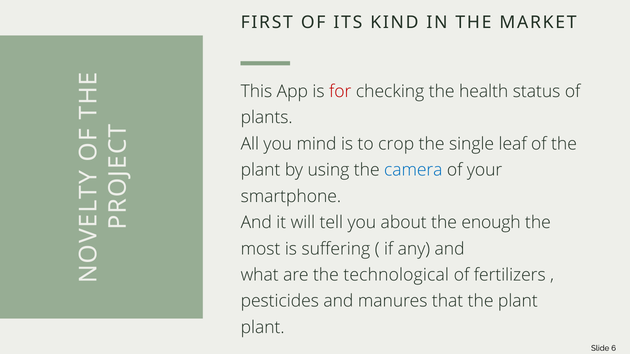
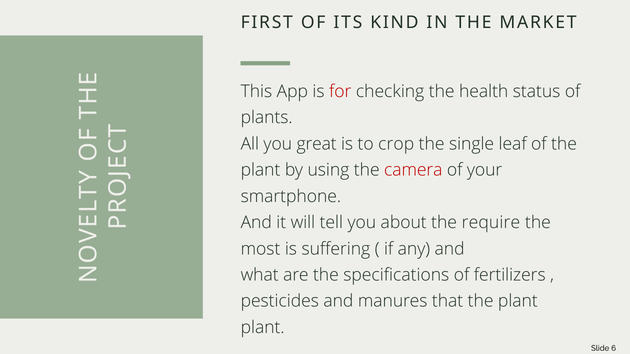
mind: mind -> great
camera colour: blue -> red
enough: enough -> require
technological: technological -> specifications
